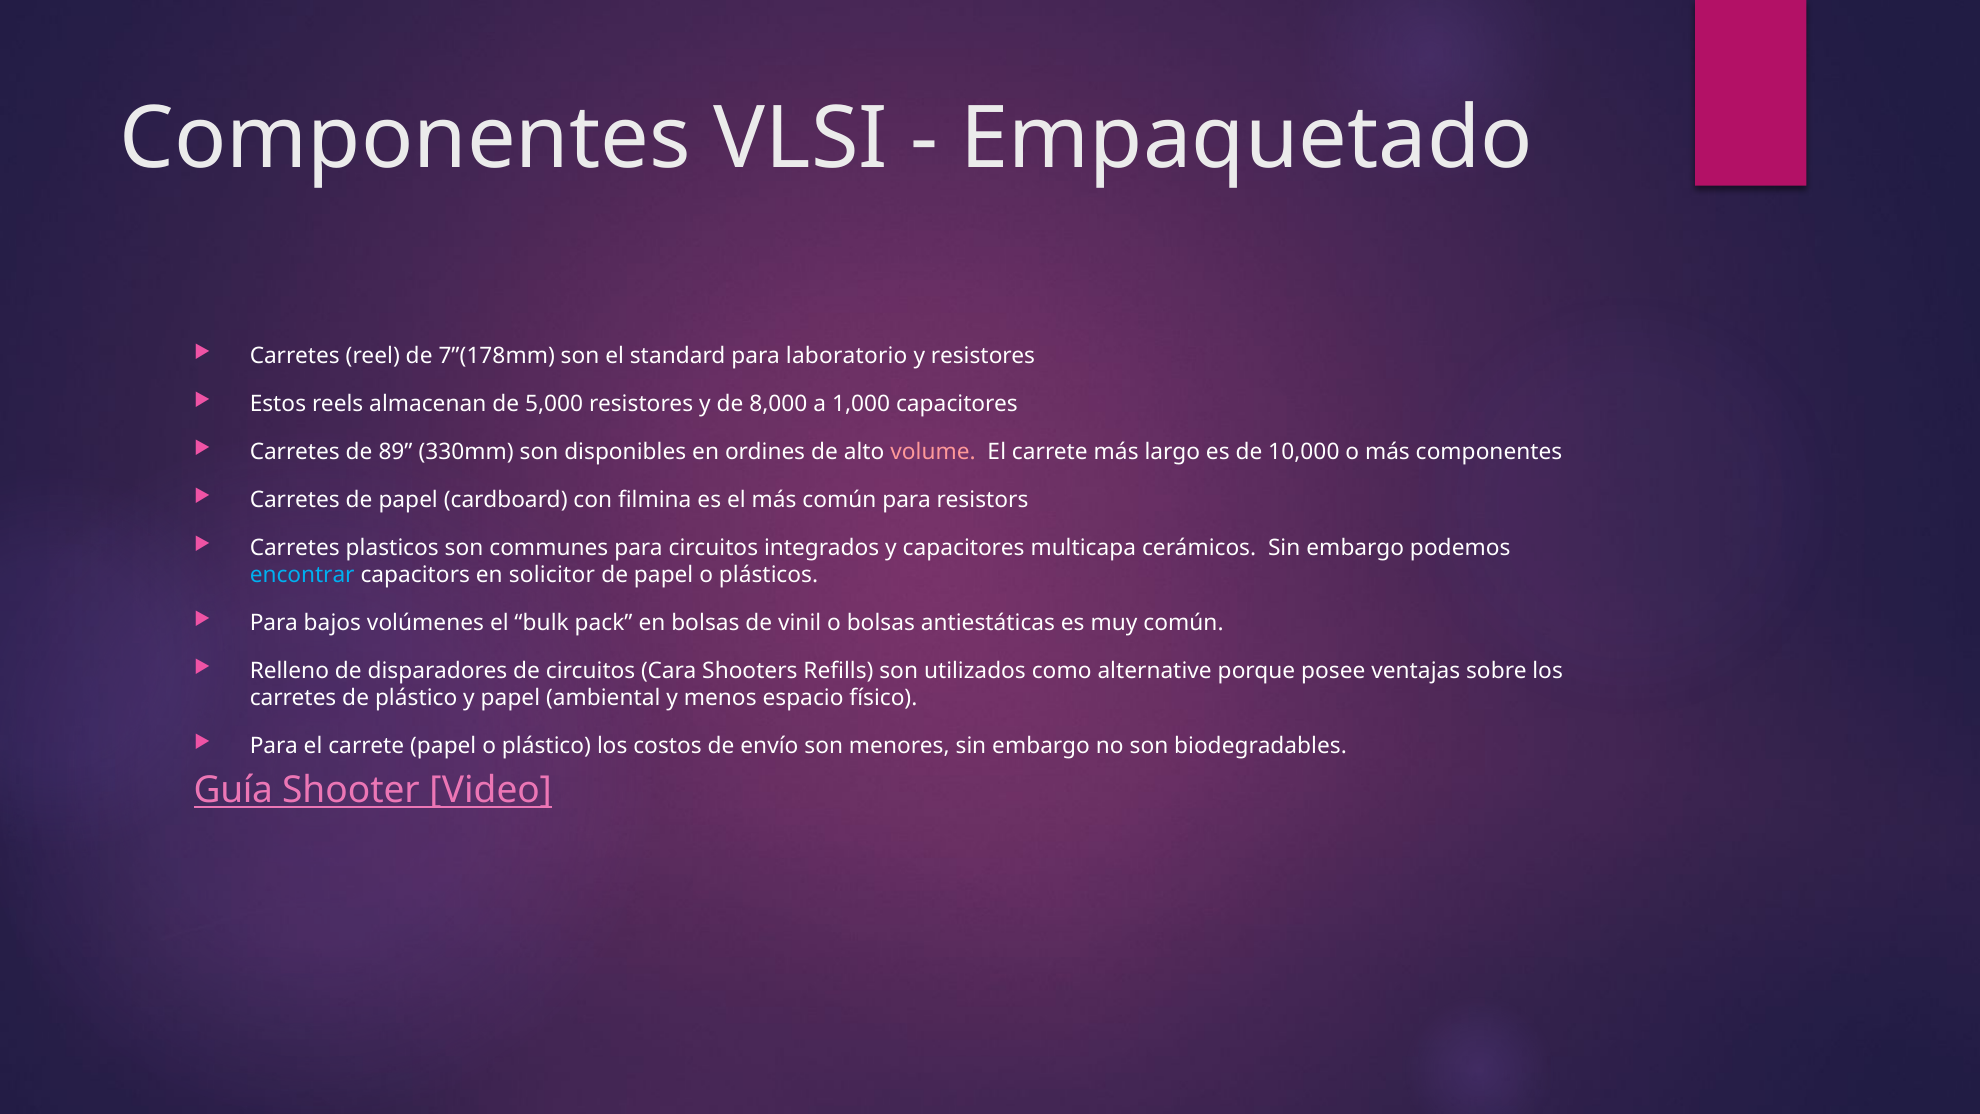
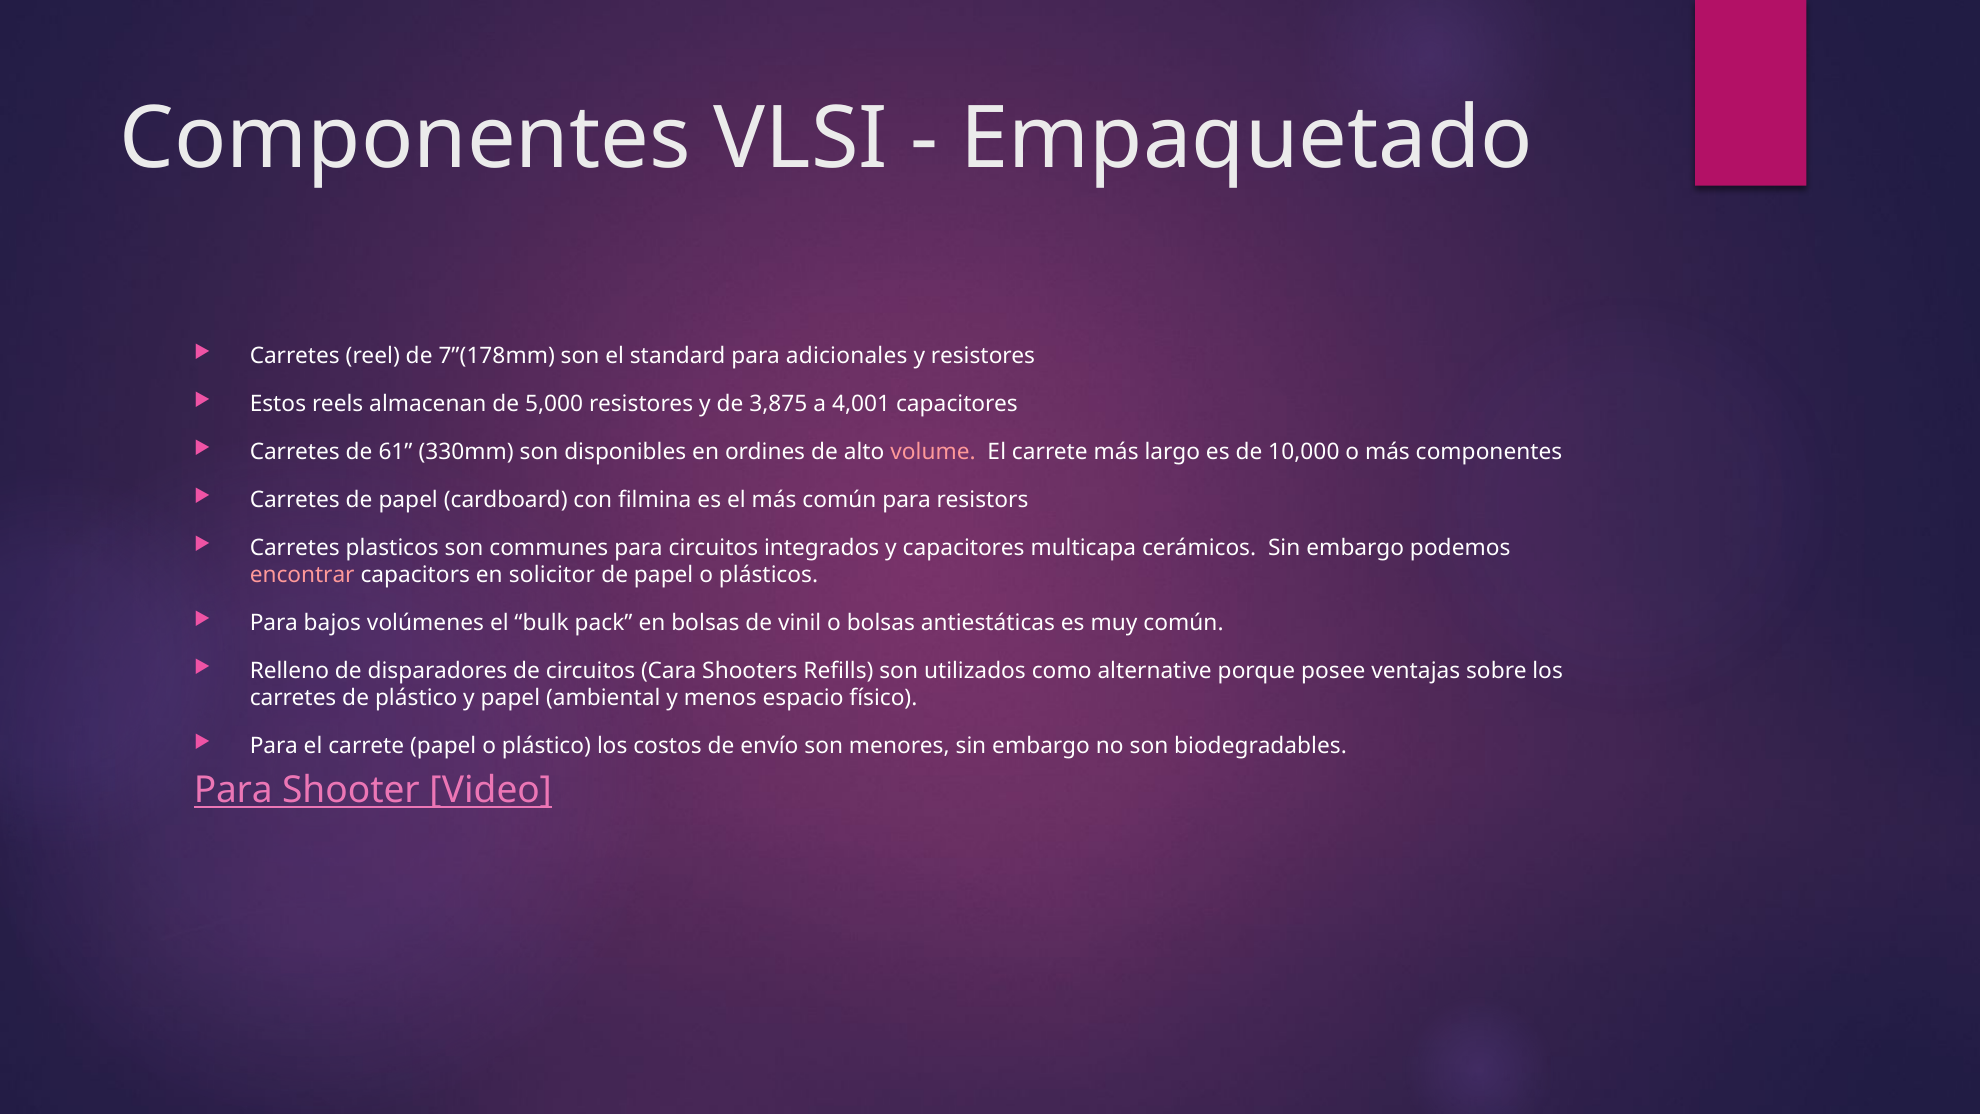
laboratorio: laboratorio -> adicionales
8,000: 8,000 -> 3,875
1,000: 1,000 -> 4,001
89: 89 -> 61
encontrar colour: light blue -> pink
Guía at (233, 790): Guía -> Para
